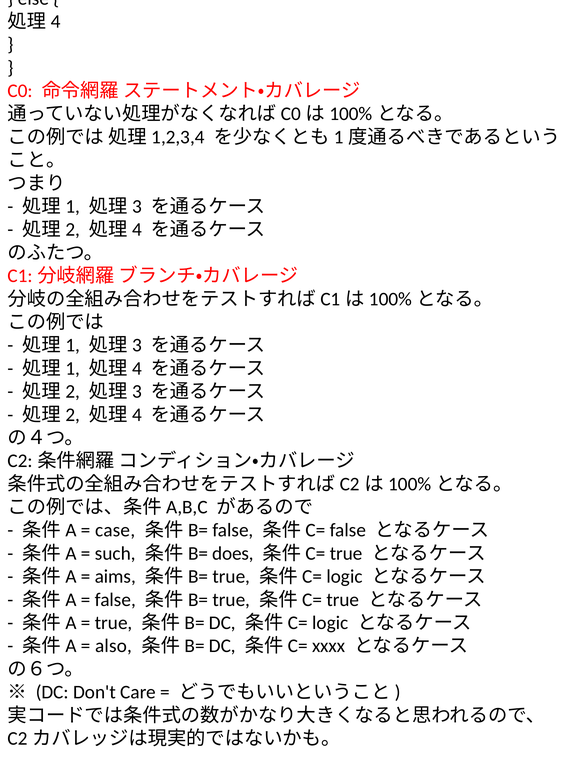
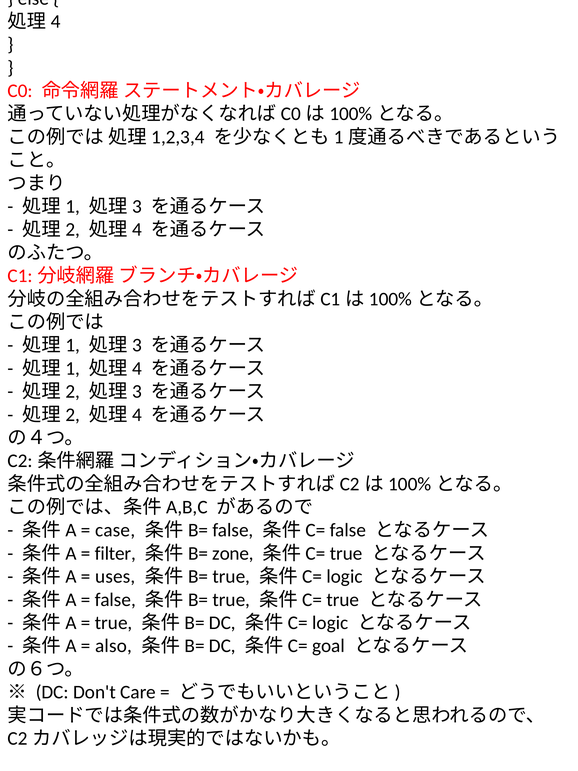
such: such -> filter
does: does -> zone
aims: aims -> uses
xxxx: xxxx -> goal
